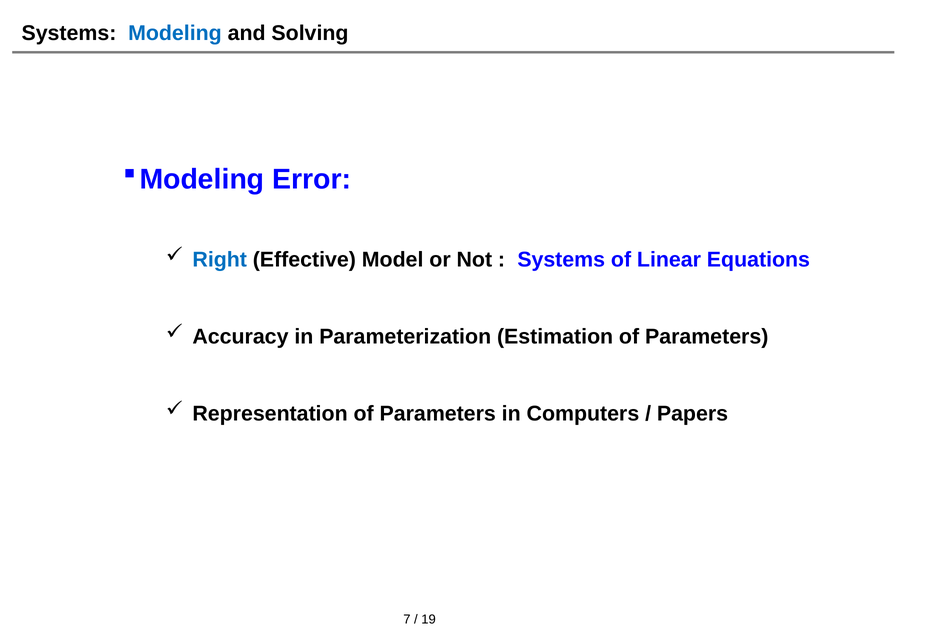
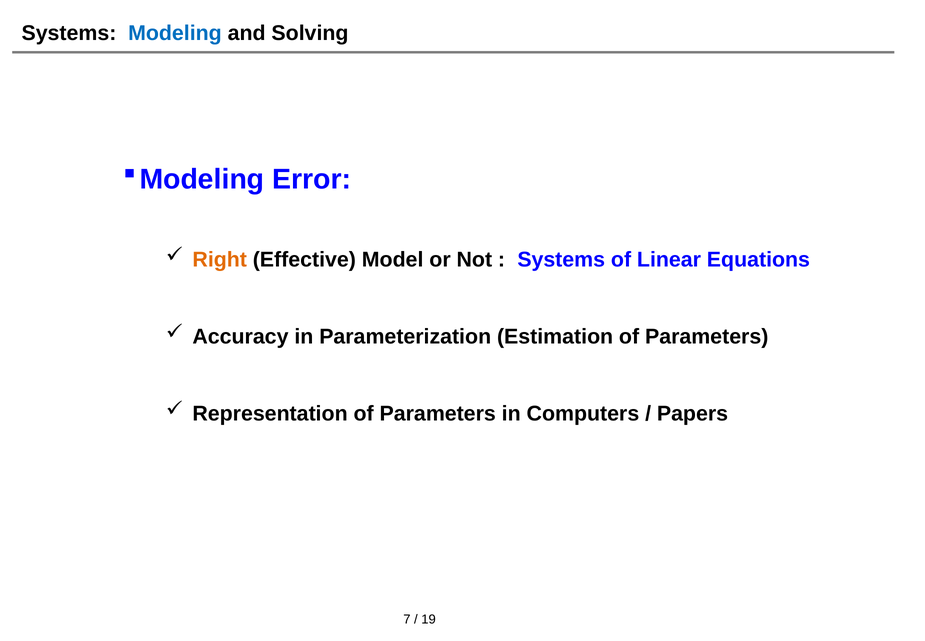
Right colour: blue -> orange
